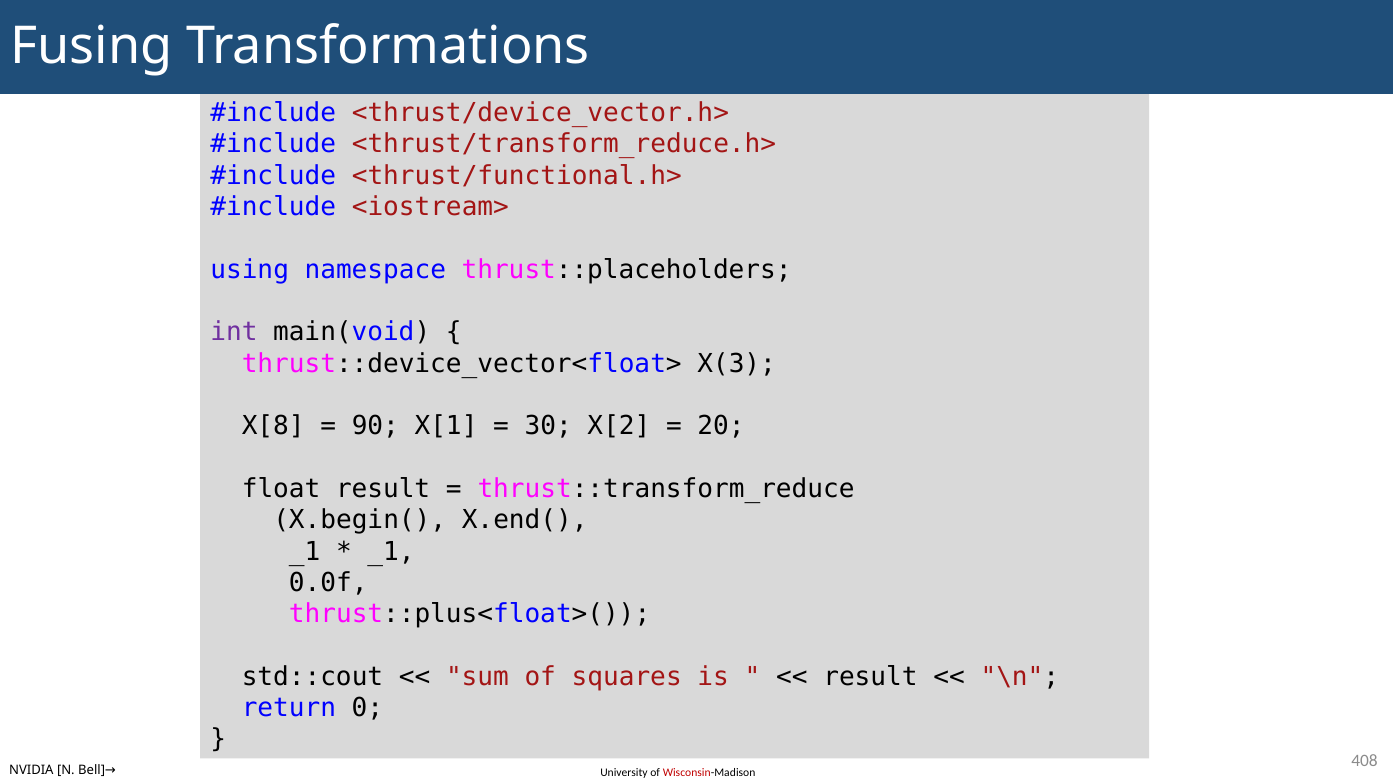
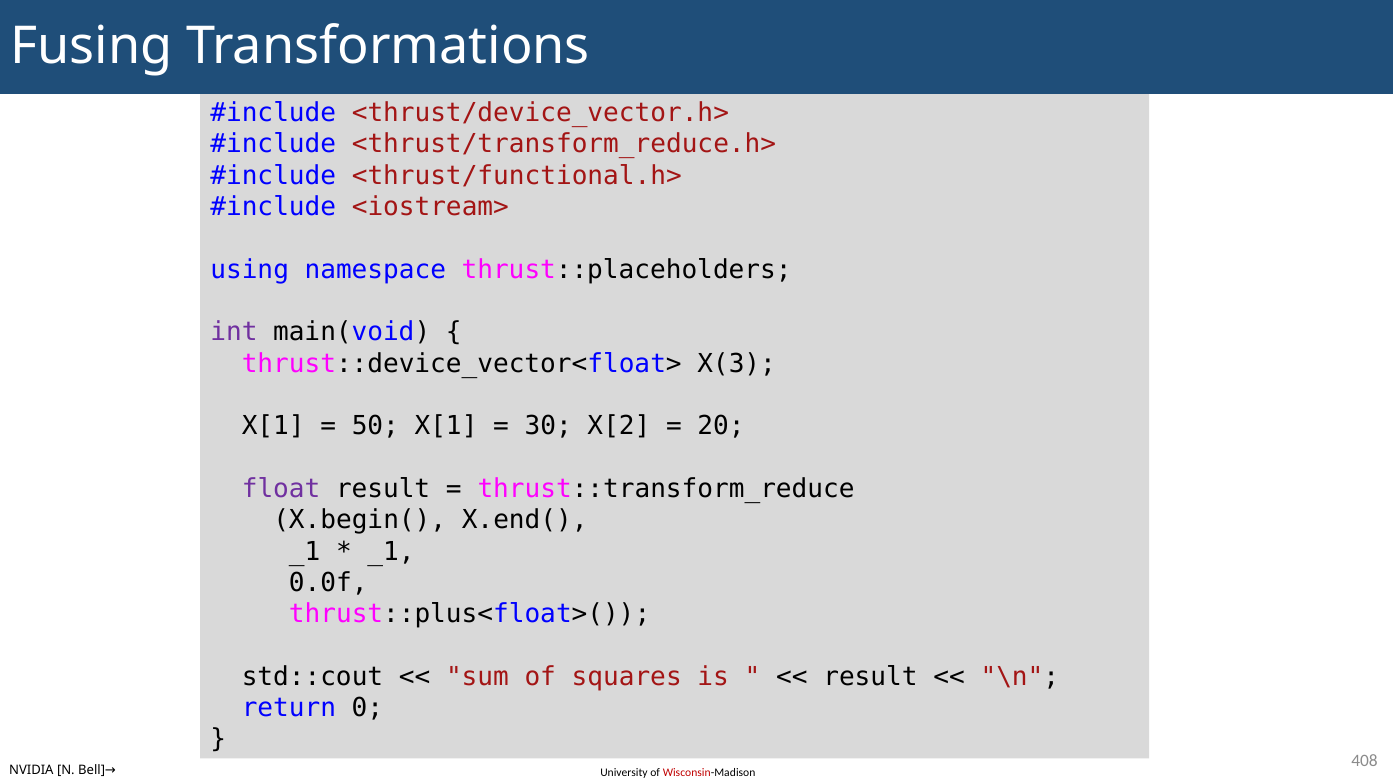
X[8 at (273, 426): X[8 -> X[1
90: 90 -> 50
float colour: black -> purple
